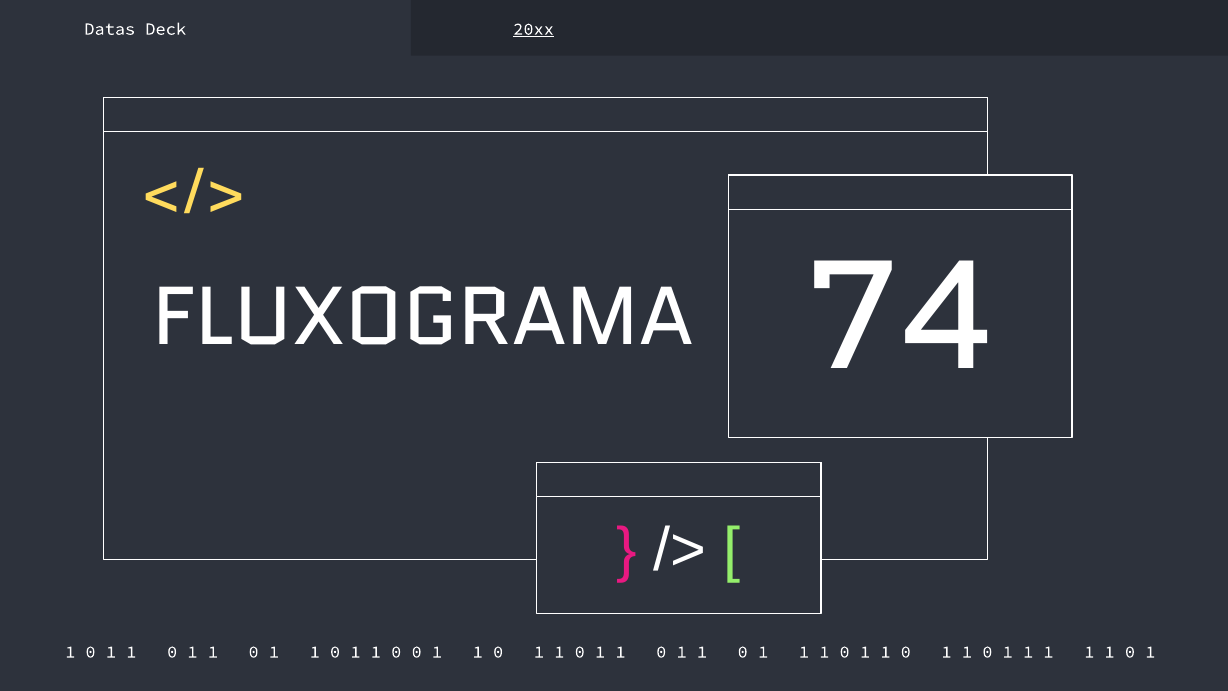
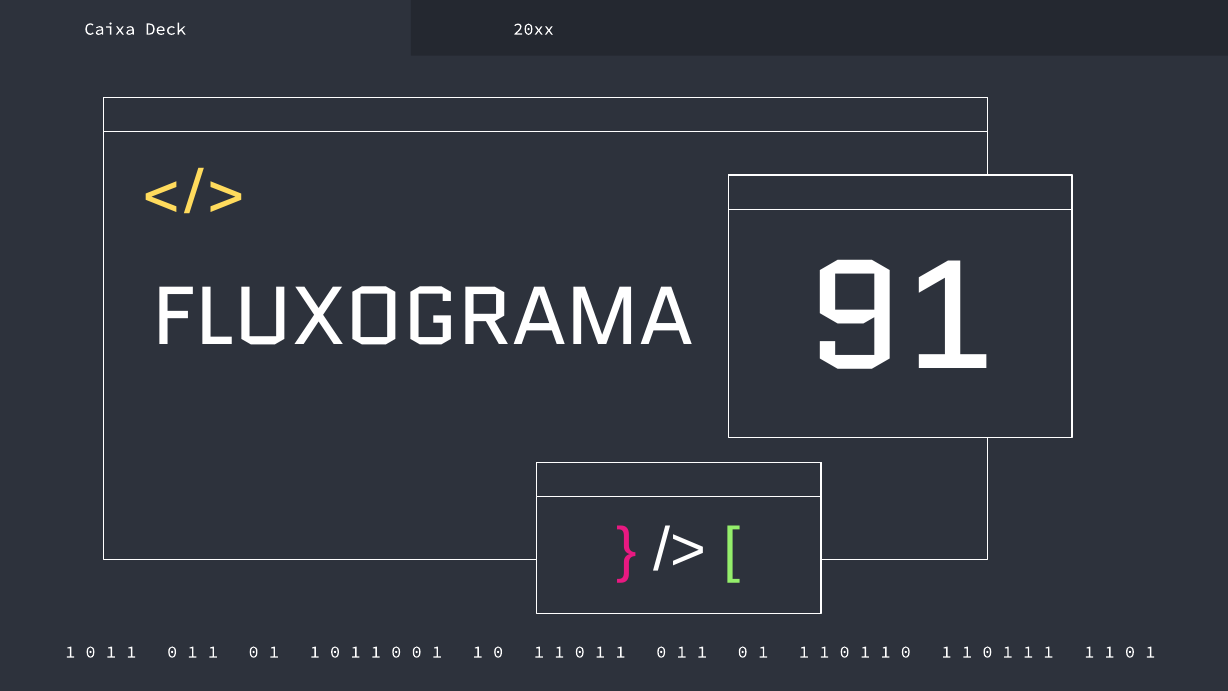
Datas: Datas -> Caixa
20xx underline: present -> none
74: 74 -> 91
